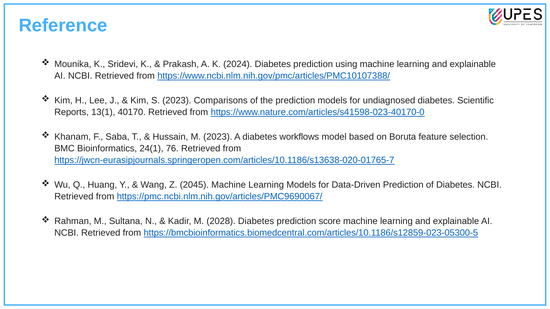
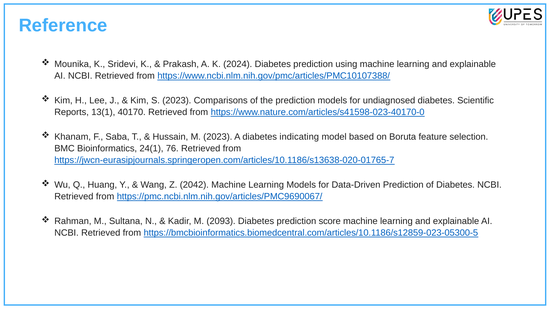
workflows: workflows -> indicating
2045: 2045 -> 2042
2028: 2028 -> 2093
